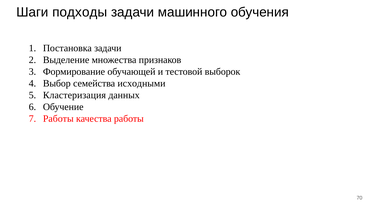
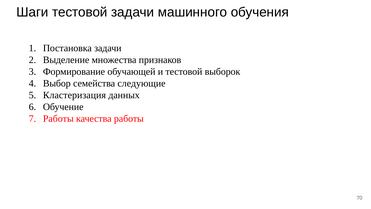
Шаги подходы: подходы -> тестовой
исходными: исходными -> следующие
